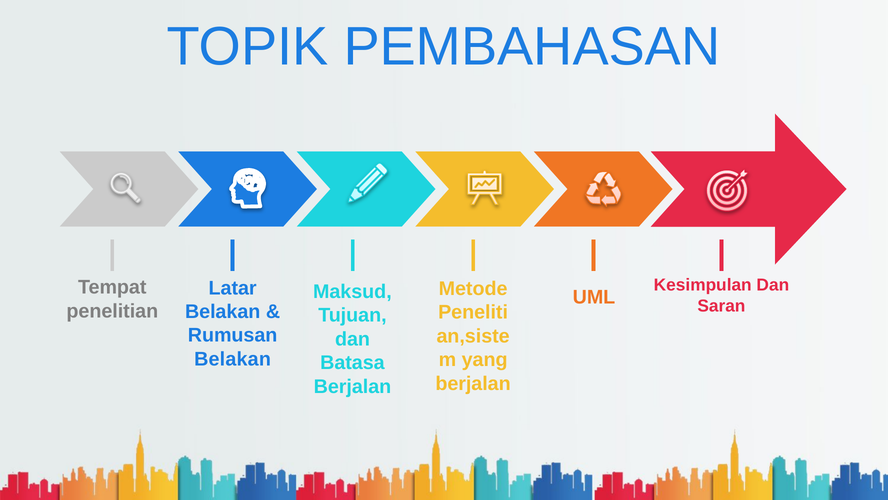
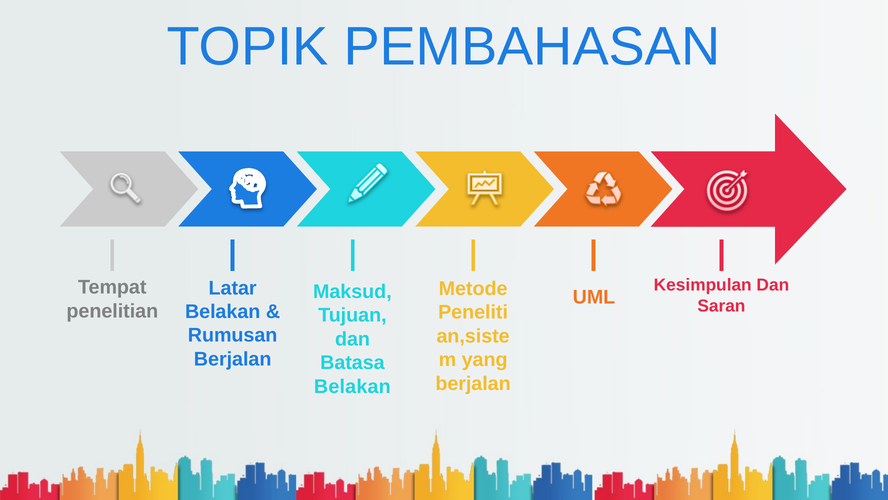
Belakan at (233, 359): Belakan -> Berjalan
Berjalan at (352, 386): Berjalan -> Belakan
